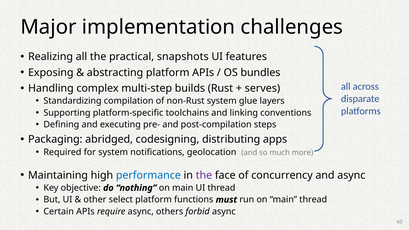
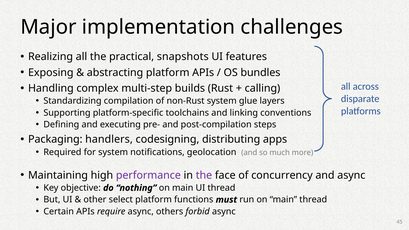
serves: serves -> calling
abridged: abridged -> handlers
performance colour: blue -> purple
